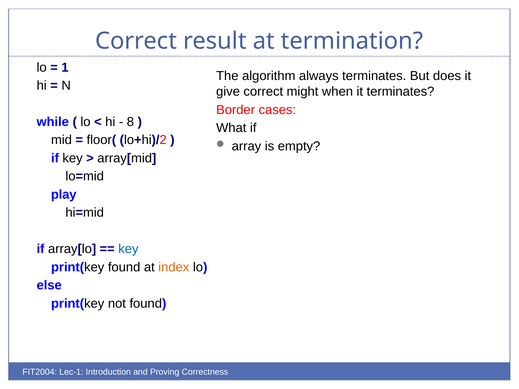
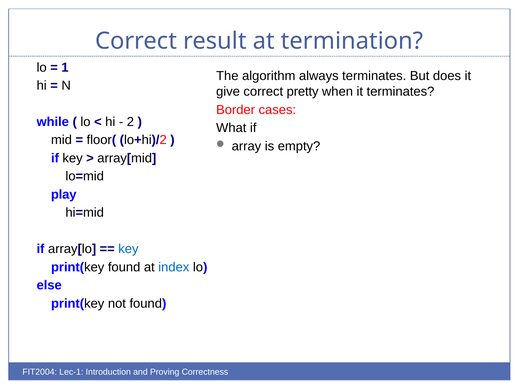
might: might -> pretty
8: 8 -> 2
index colour: orange -> blue
